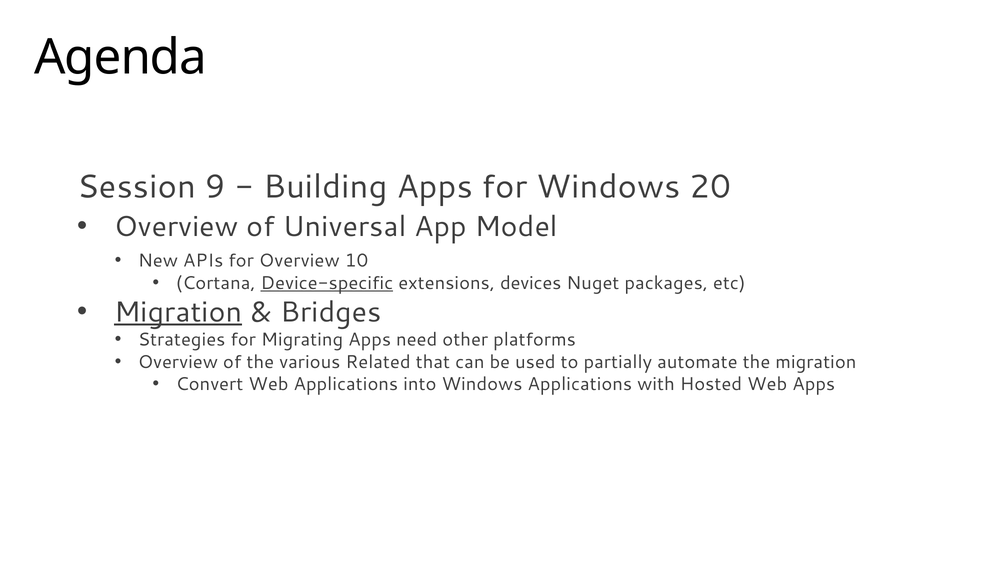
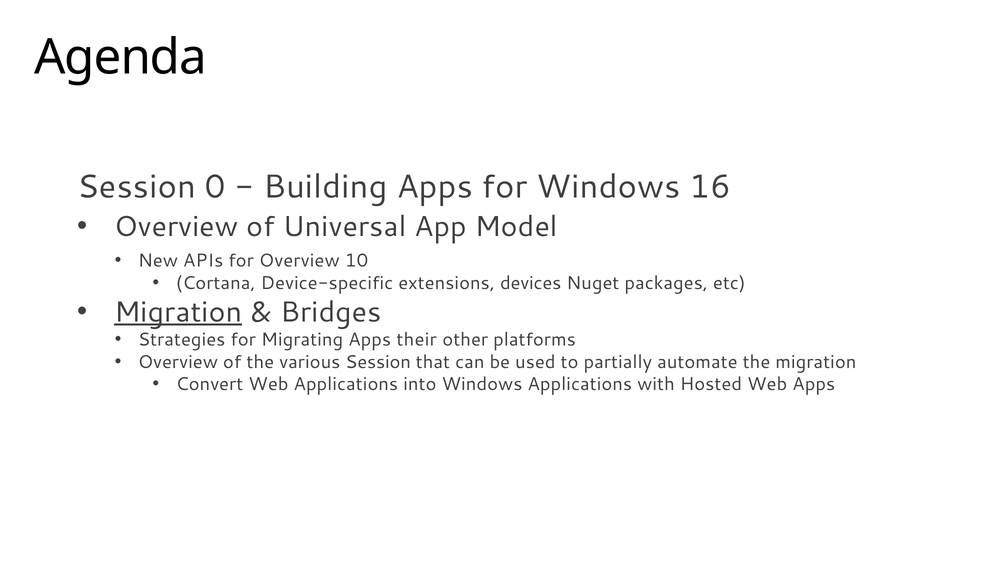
9: 9 -> 0
20: 20 -> 16
Device-specific underline: present -> none
need: need -> their
various Related: Related -> Session
